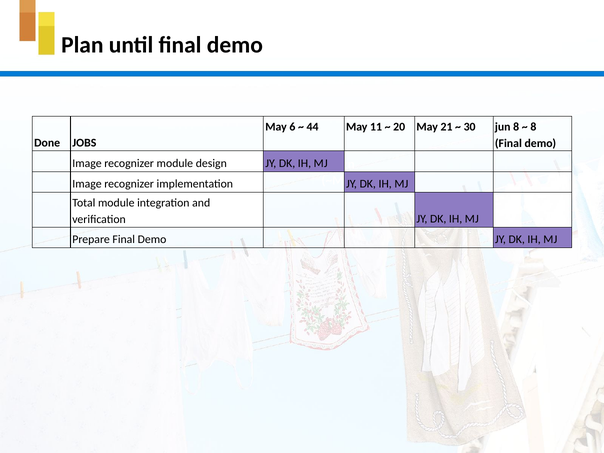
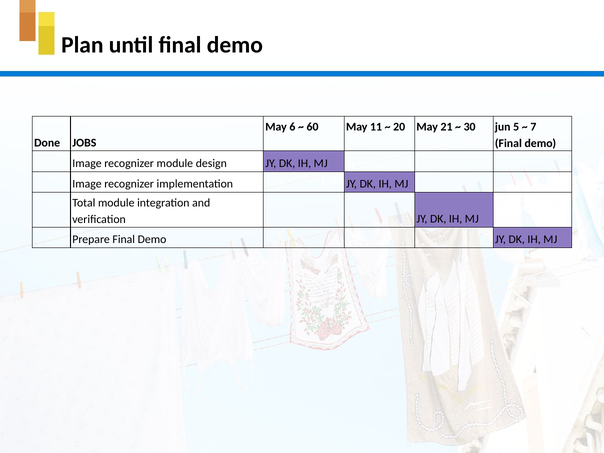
44: 44 -> 60
jun 8: 8 -> 5
8 at (533, 127): 8 -> 7
